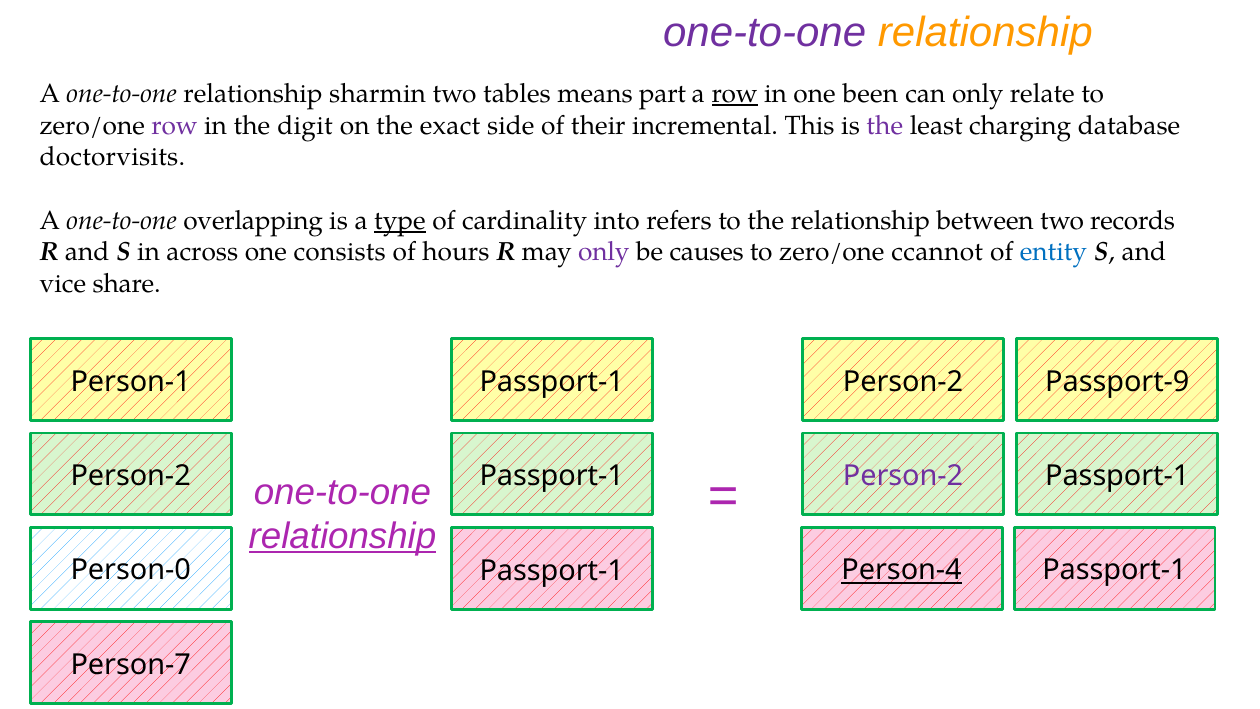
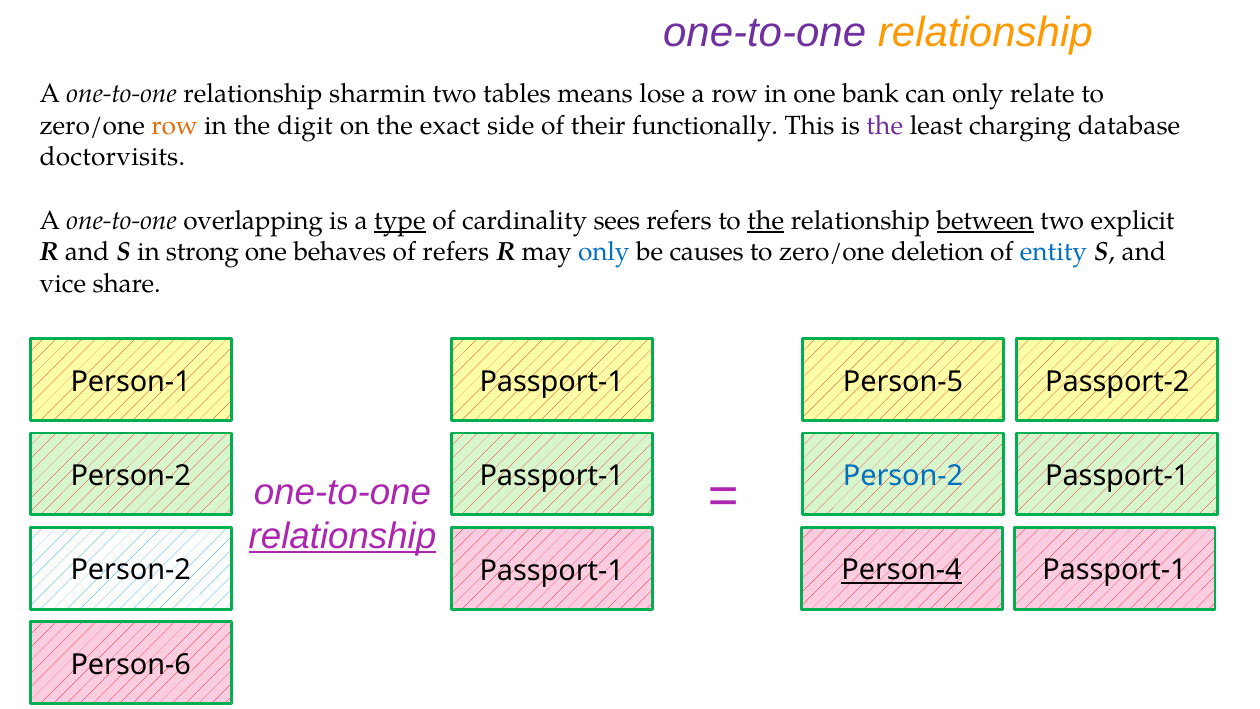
part: part -> lose
row at (735, 94) underline: present -> none
been: been -> bank
row at (175, 125) colour: purple -> orange
incremental: incremental -> functionally
into: into -> sees
the at (766, 220) underline: none -> present
between underline: none -> present
records: records -> explicit
across: across -> strong
consists: consists -> behaves
of hours: hours -> refers
only at (604, 252) colour: purple -> blue
ccannot: ccannot -> deletion
Person-1 Passport-1 Person-2: Person-2 -> Person-5
Passport-9: Passport-9 -> Passport-2
Person-2 at (903, 476) colour: purple -> blue
Person-0 at (131, 570): Person-0 -> Person-2
Person-7: Person-7 -> Person-6
